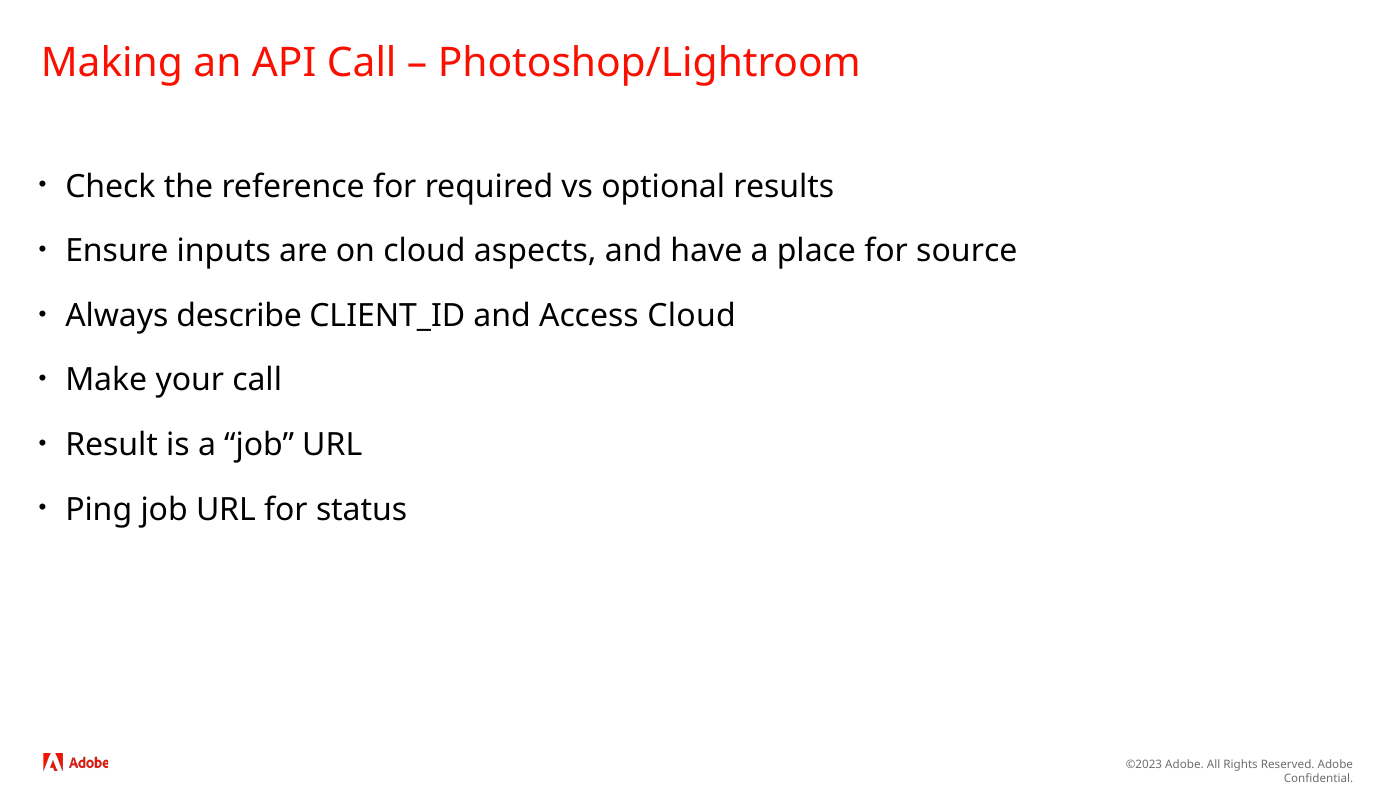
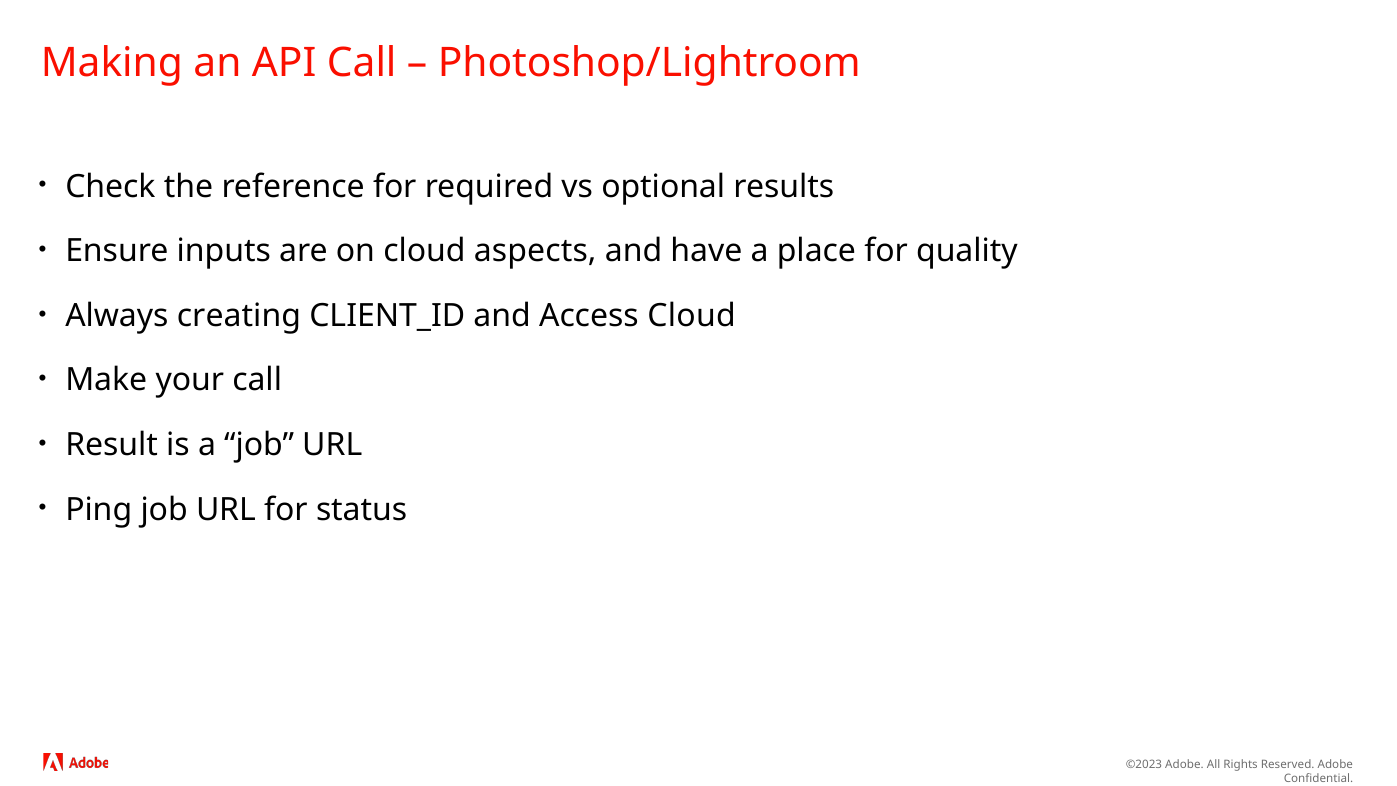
source: source -> quality
describe: describe -> creating
